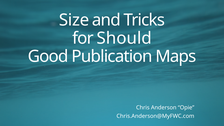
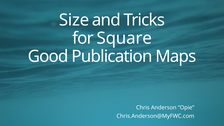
Should: Should -> Square
